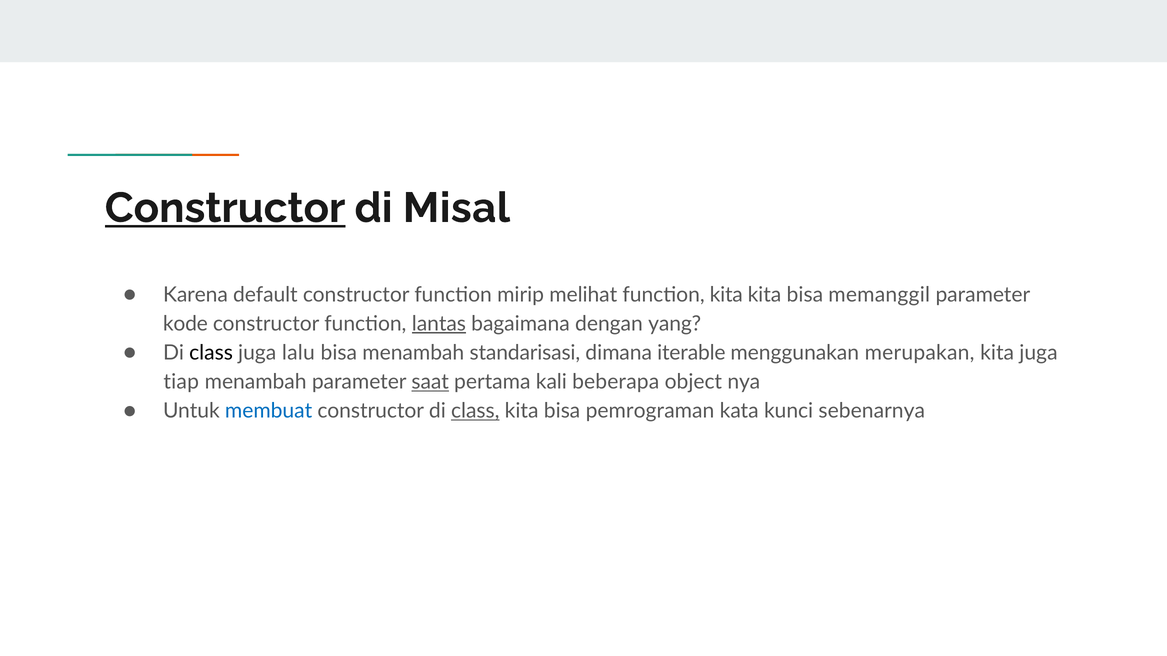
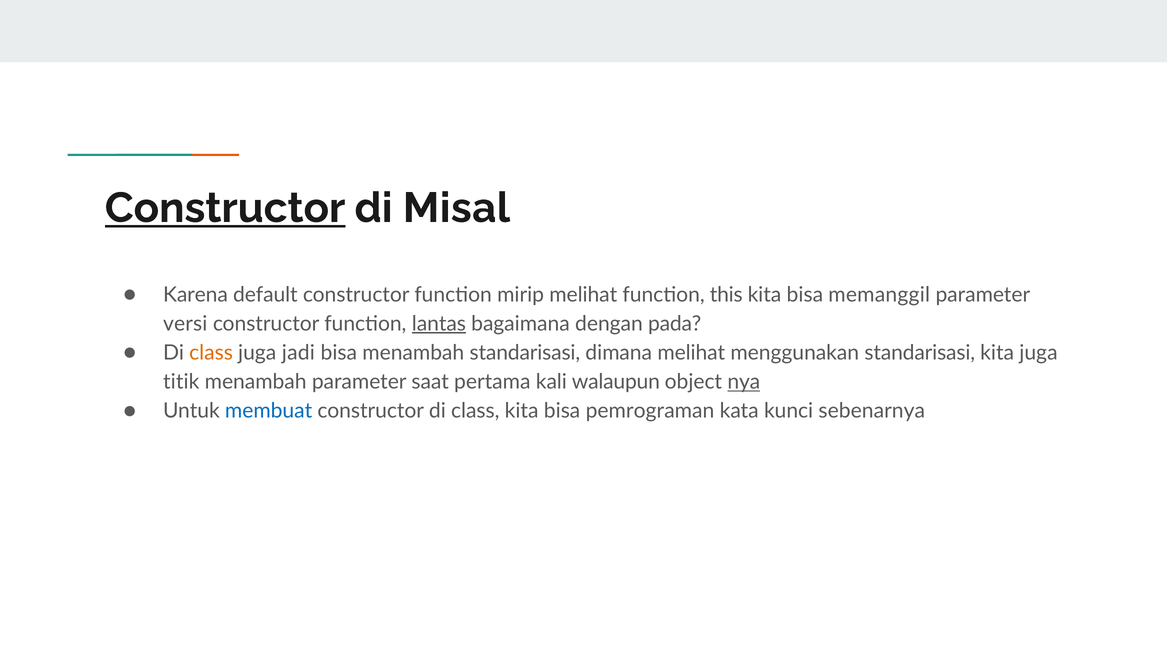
function kita: kita -> this
kode: kode -> versi
yang: yang -> pada
class at (211, 353) colour: black -> orange
lalu: lalu -> jadi
dimana iterable: iterable -> melihat
menggunakan merupakan: merupakan -> standarisasi
tiap: tiap -> titik
saat underline: present -> none
beberapa: beberapa -> walaupun
nya underline: none -> present
class at (475, 411) underline: present -> none
